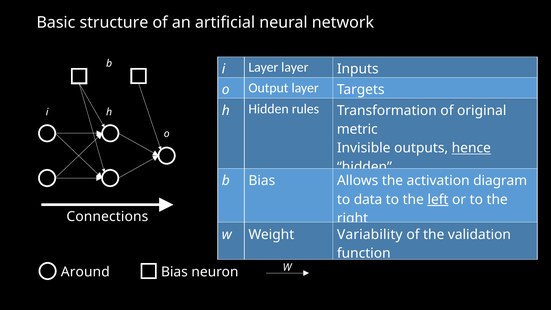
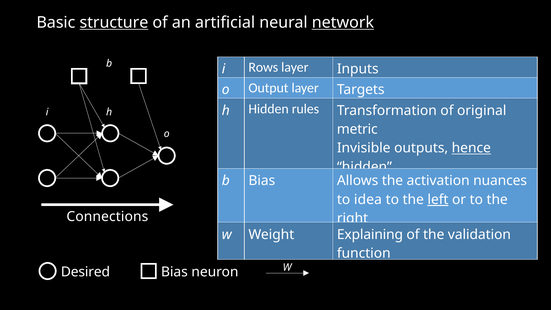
structure underline: none -> present
network underline: none -> present
Layer at (263, 67): Layer -> Rows
diagram: diagram -> nuances
data: data -> idea
Variability: Variability -> Explaining
Around: Around -> Desired
